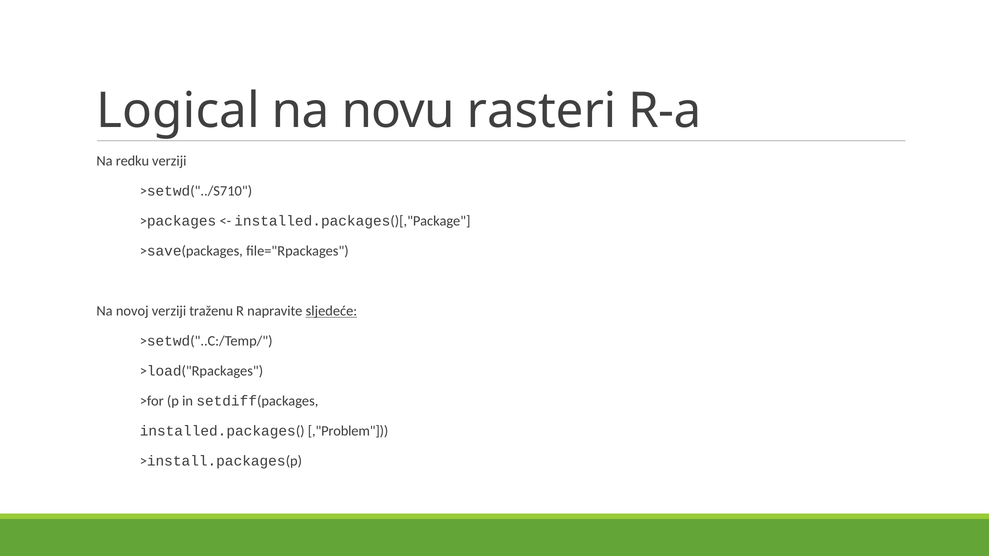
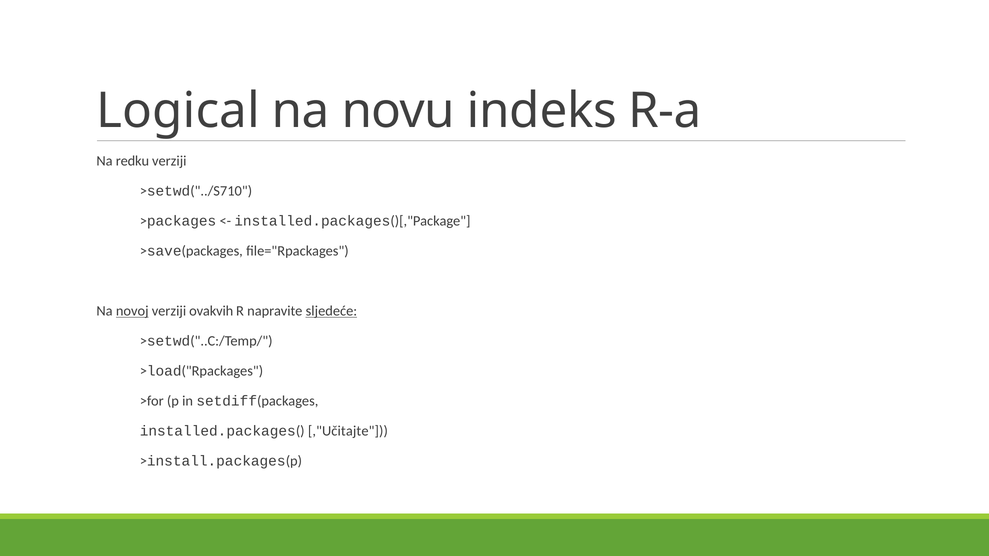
rasteri: rasteri -> indeks
novoj underline: none -> present
traženu: traženu -> ovakvih
,"Problem: ,"Problem -> ,"Učitajte
